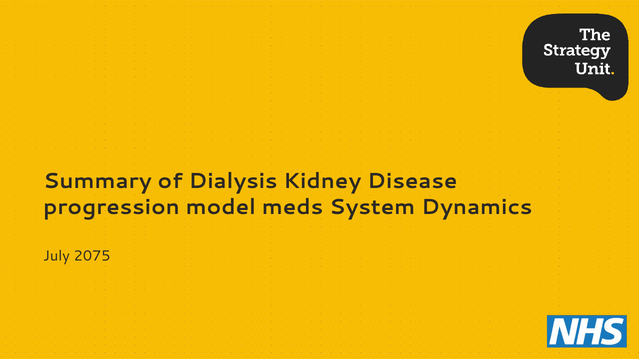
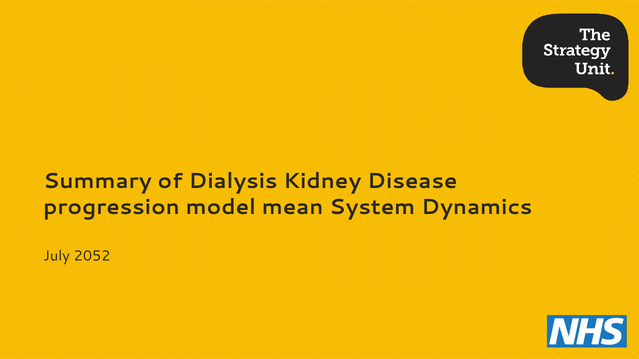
meds: meds -> mean
2075: 2075 -> 2052
